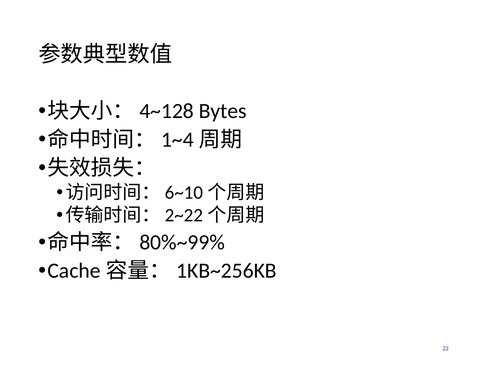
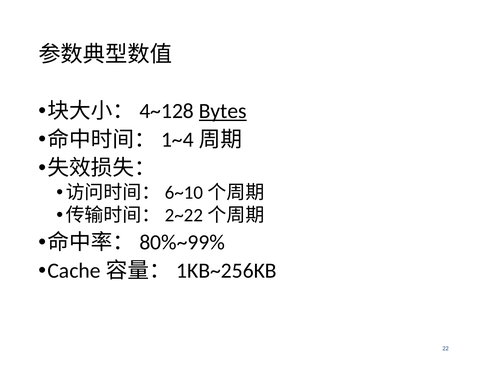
Bytes underline: none -> present
